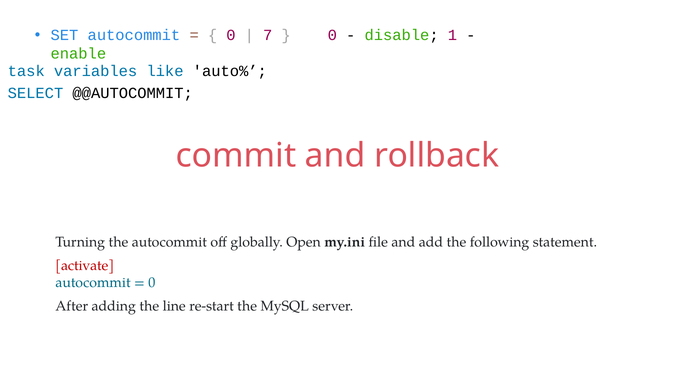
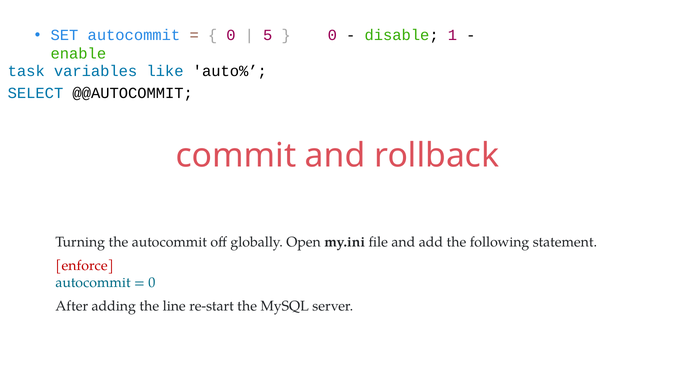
7: 7 -> 5
activate: activate -> enforce
